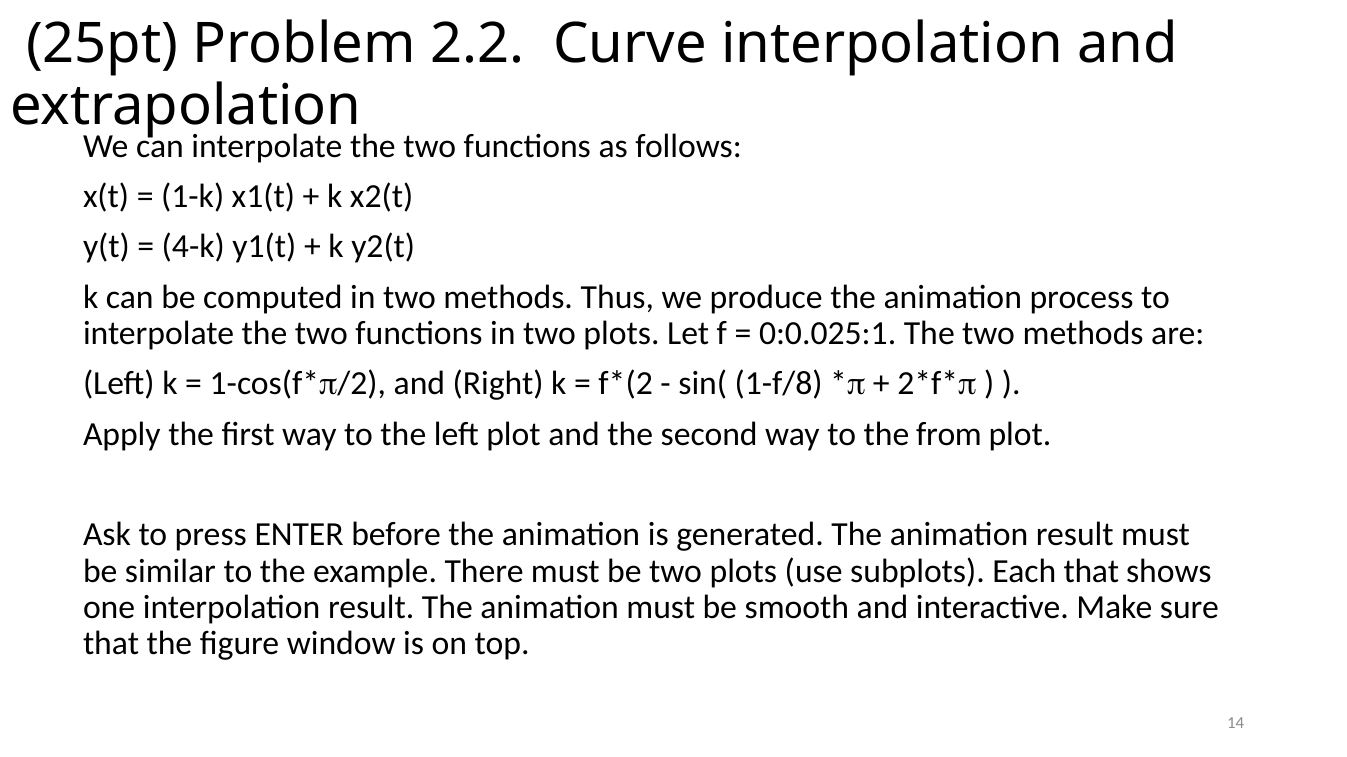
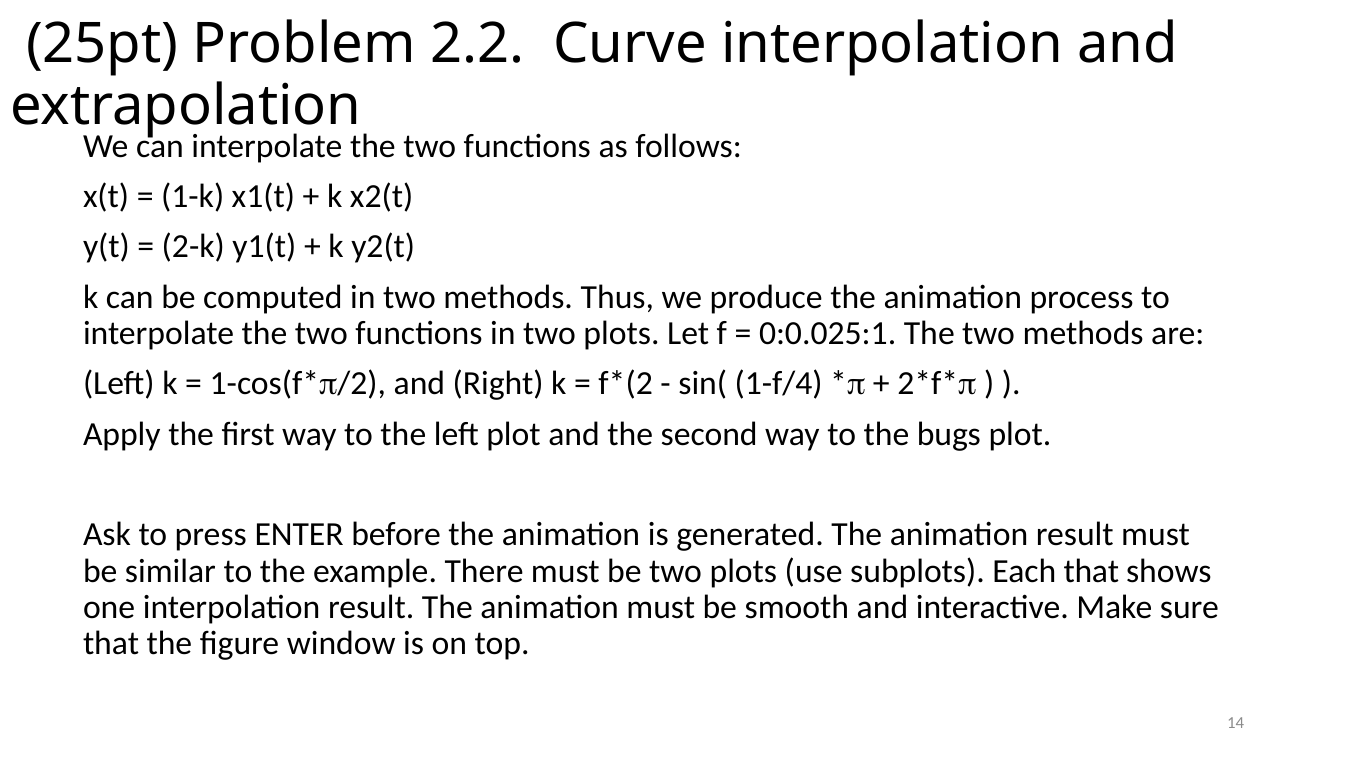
4-k: 4-k -> 2-k
1-f/8: 1-f/8 -> 1-f/4
from: from -> bugs
